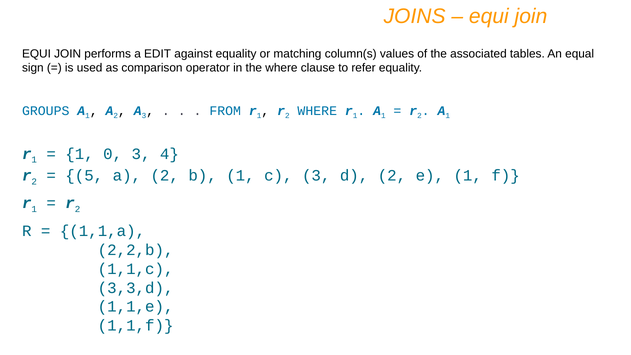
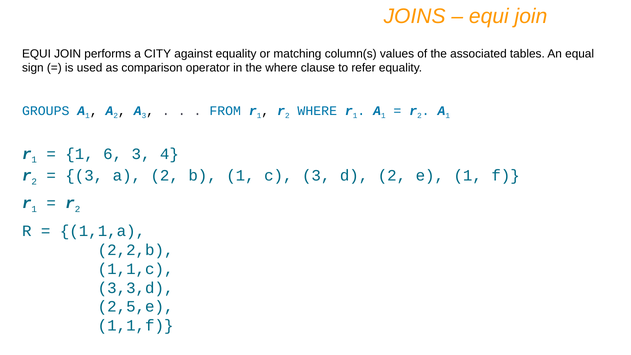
EDIT: EDIT -> CITY
0: 0 -> 6
5 at (84, 175): 5 -> 3
1,1,e: 1,1,e -> 2,5,e
